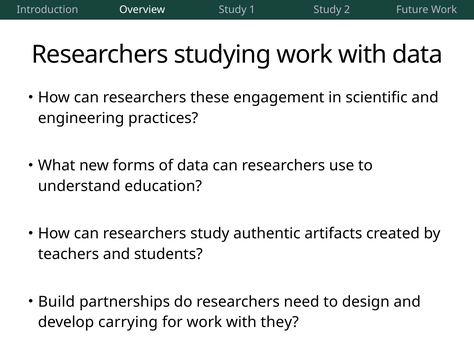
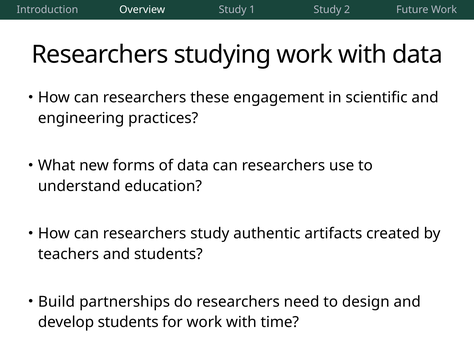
develop carrying: carrying -> students
they: they -> time
